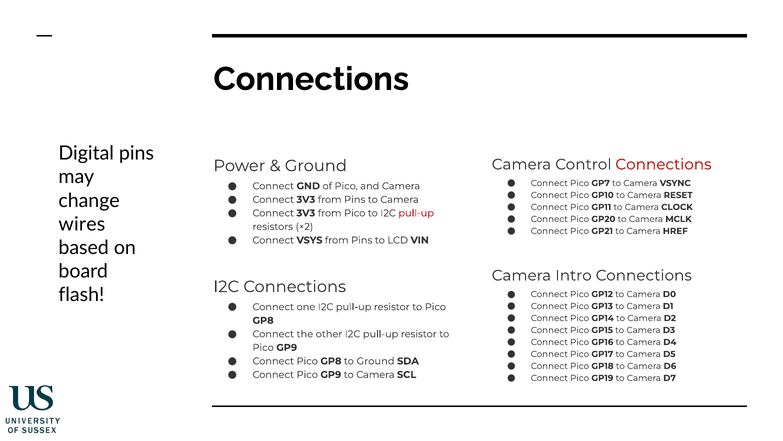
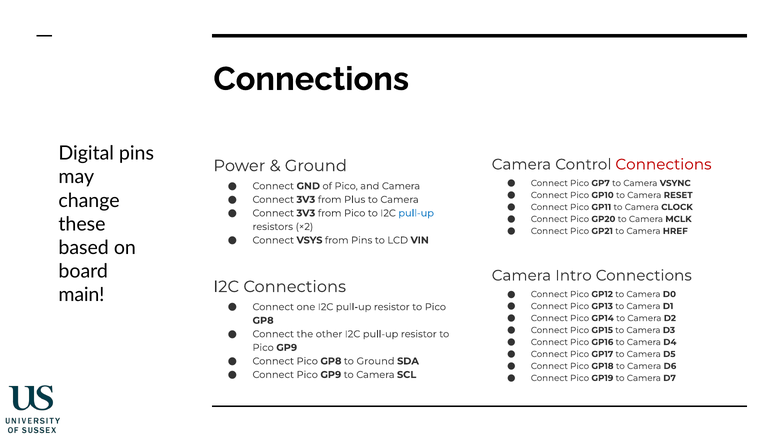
3V3 from Pins: Pins -> Plus
pull-up at (416, 213) colour: red -> blue
wires: wires -> these
flash: flash -> main
